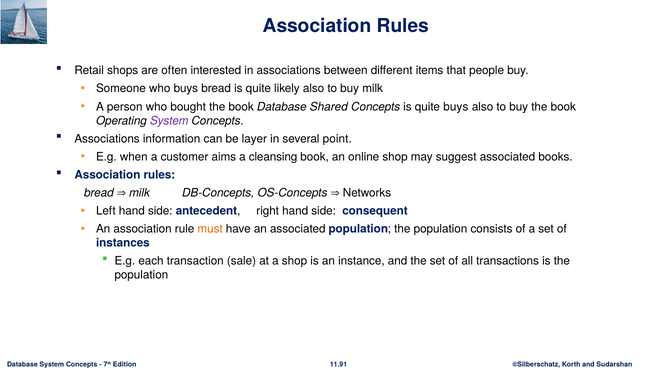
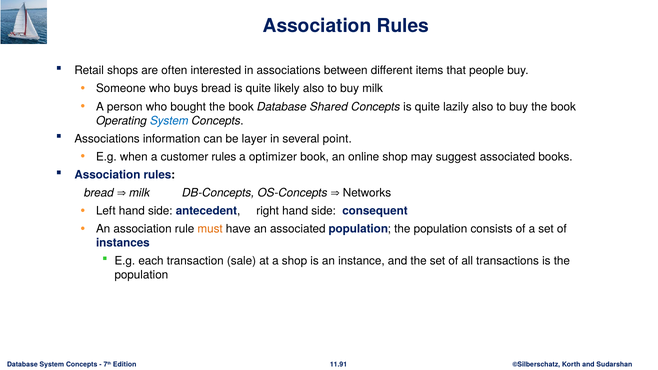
quite buys: buys -> lazily
System at (169, 121) colour: purple -> blue
customer aims: aims -> rules
cleansing: cleansing -> optimizer
